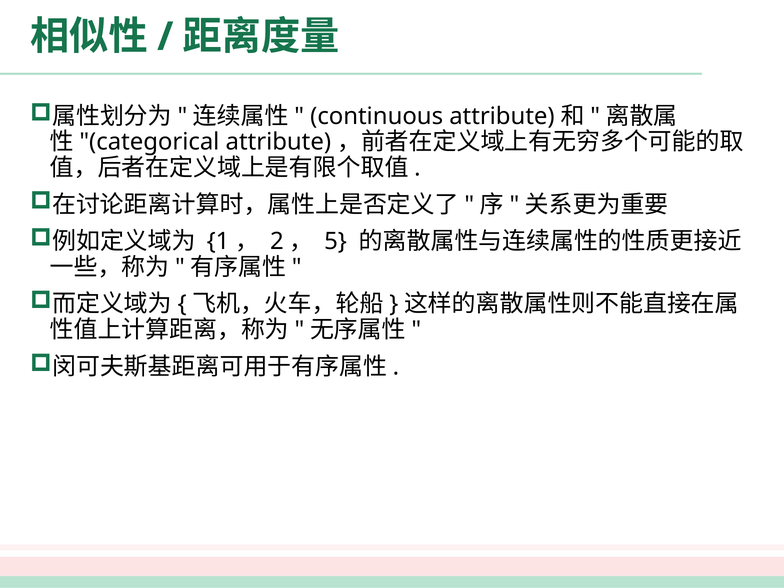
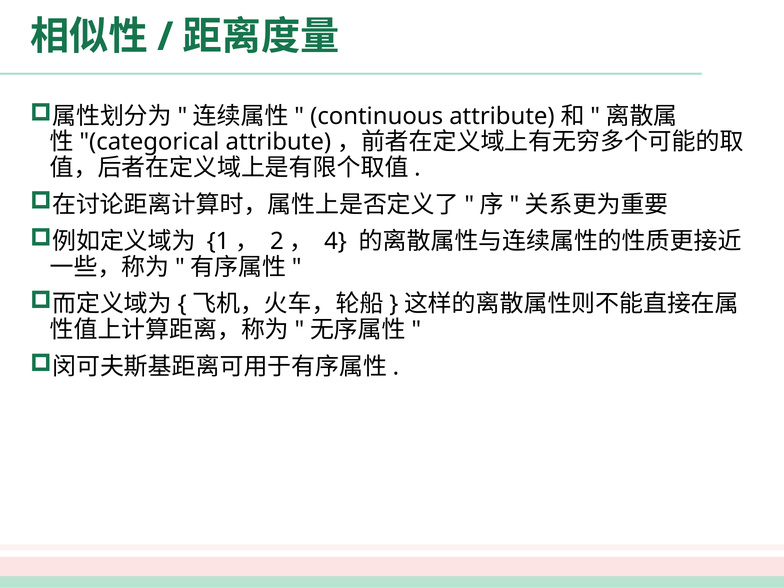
5: 5 -> 4
